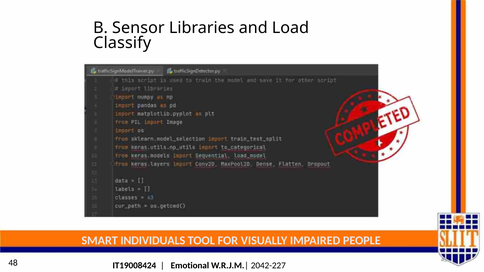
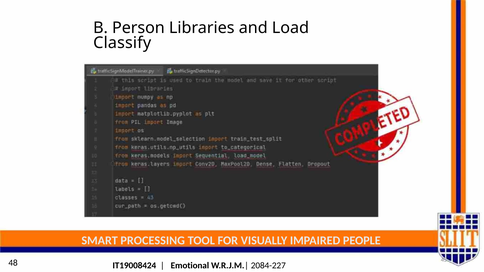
Sensor: Sensor -> Person
INDIVIDUALS: INDIVIDUALS -> PROCESSING
2042-227: 2042-227 -> 2084-227
